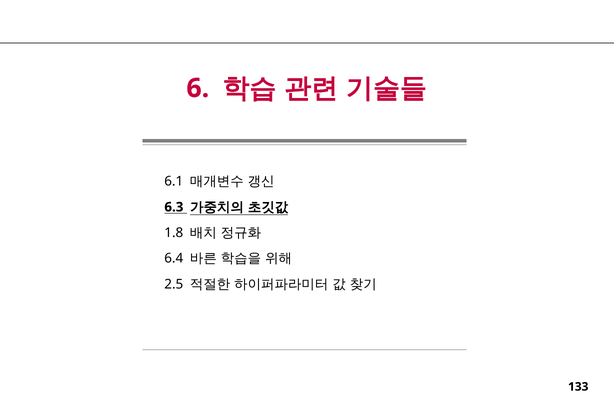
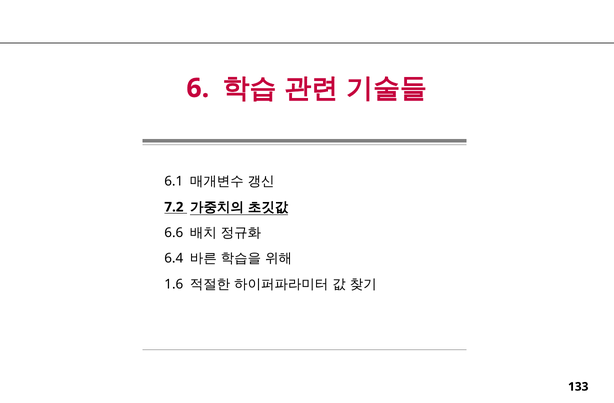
6.3: 6.3 -> 7.2
1.8: 1.8 -> 6.6
2.5: 2.5 -> 1.6
